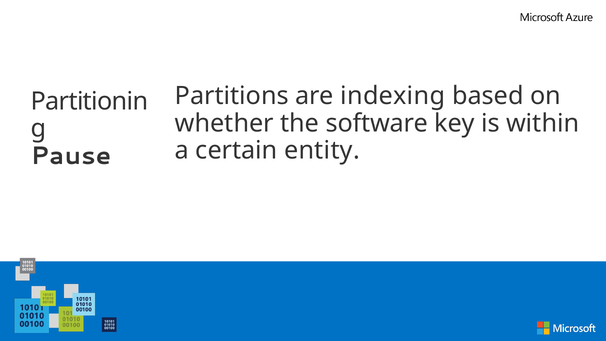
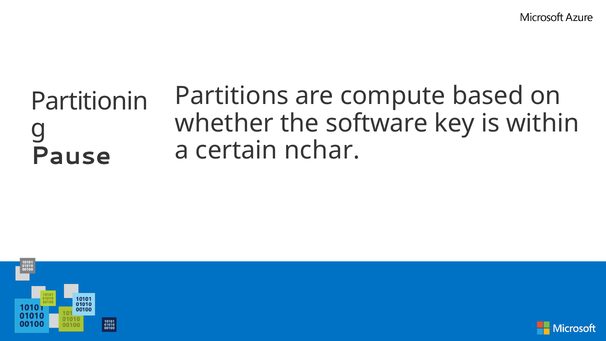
indexing: indexing -> compute
entity: entity -> nchar
